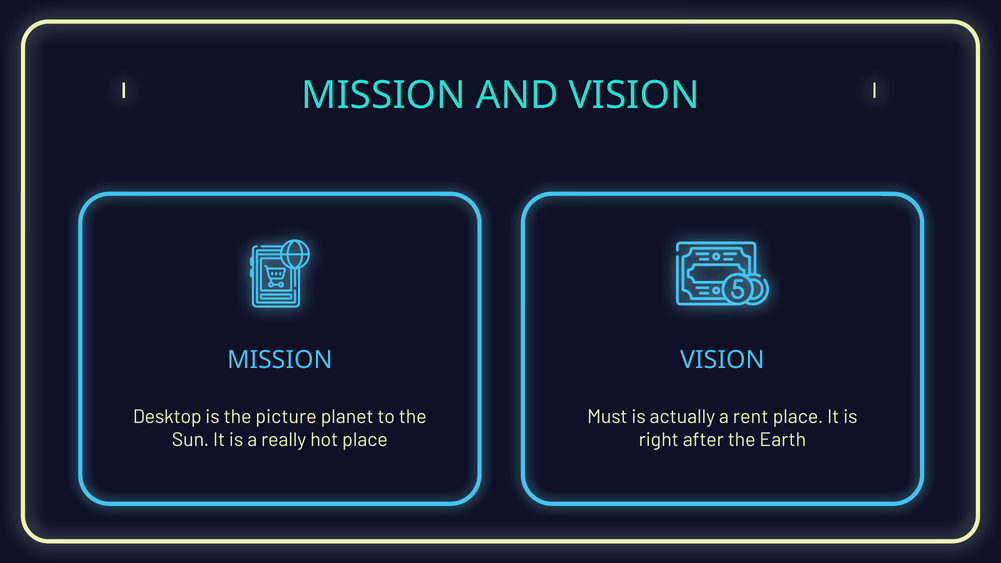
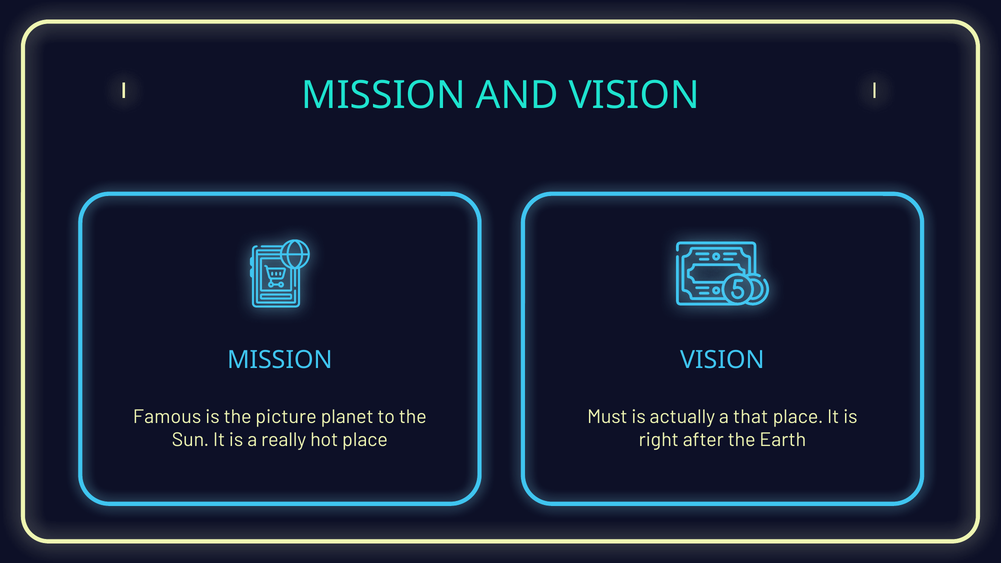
Desktop: Desktop -> Famous
rent: rent -> that
